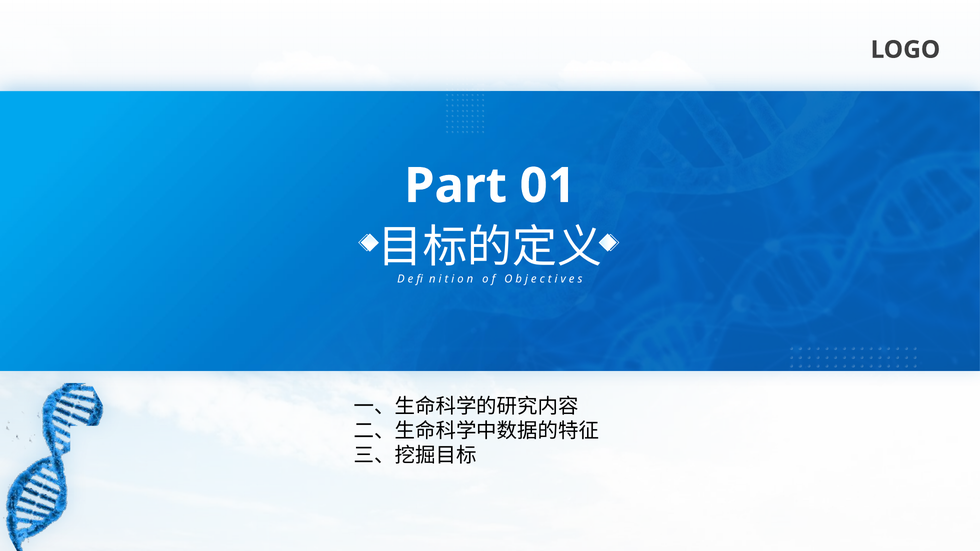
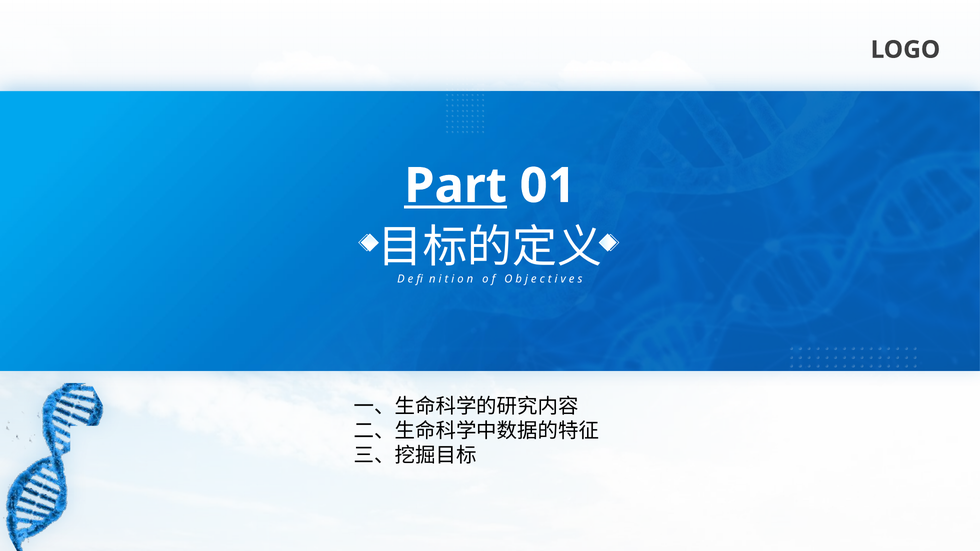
Part underline: none -> present
